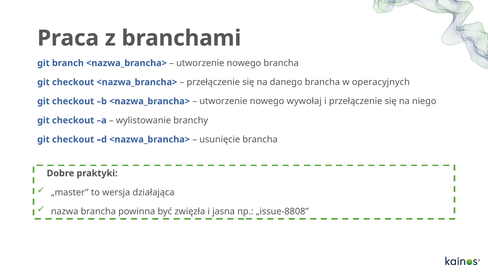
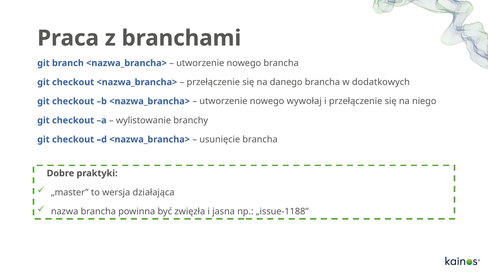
operacyjnych: operacyjnych -> dodatkowych
„issue-8808: „issue-8808 -> „issue-1188
